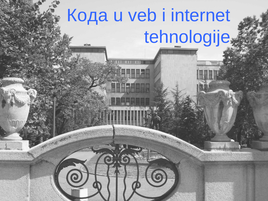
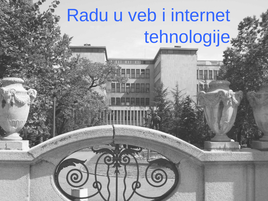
Кода: Кода -> Radu
